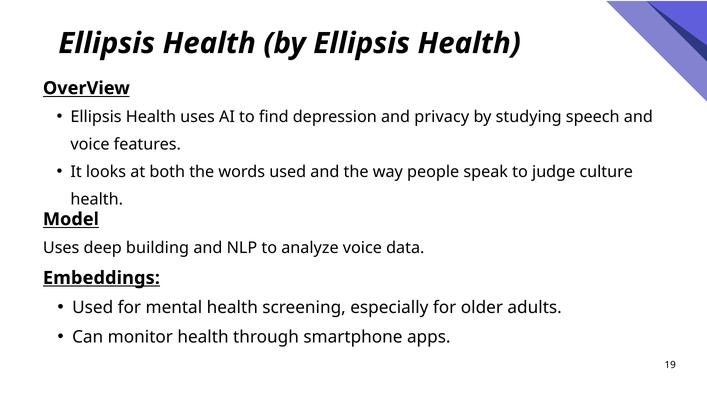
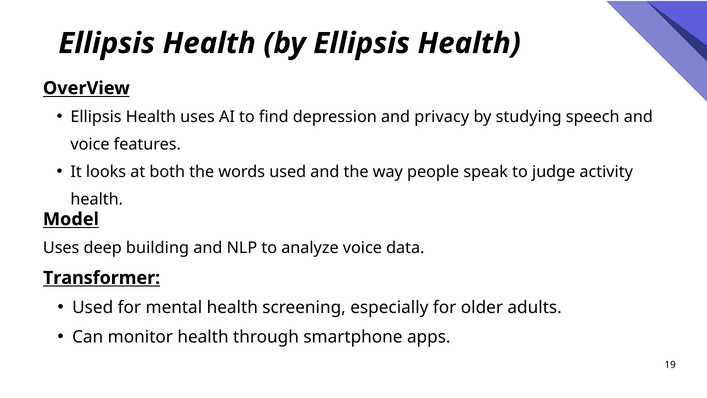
culture: culture -> activity
Embeddings: Embeddings -> Transformer
